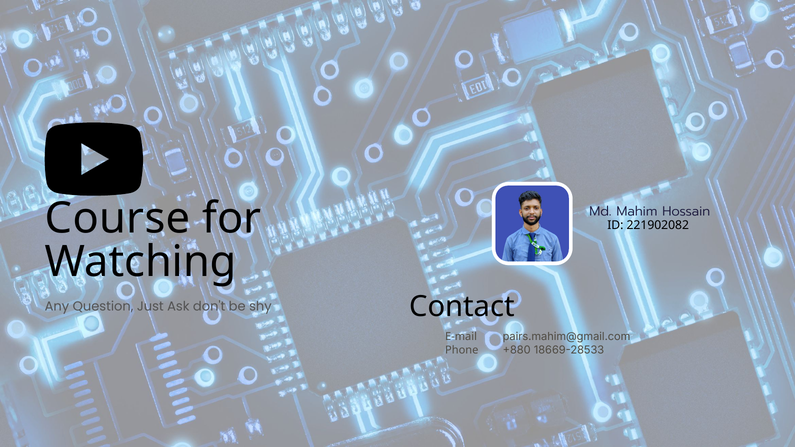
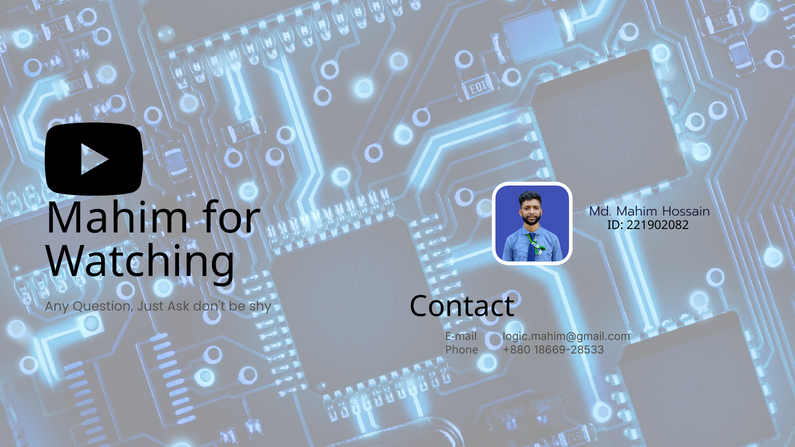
Course at (118, 219): Course -> Mahim
pairs.mahim@gmail.com: pairs.mahim@gmail.com -> logic.mahim@gmail.com
